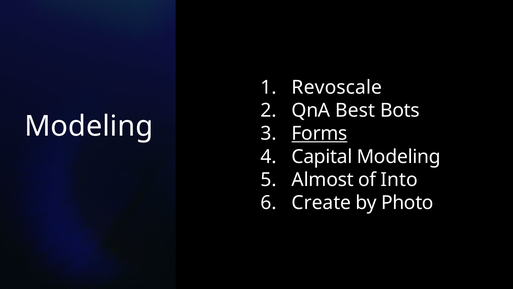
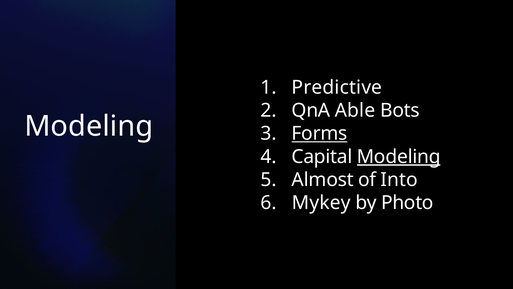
Revoscale: Revoscale -> Predictive
Best: Best -> Able
Modeling at (399, 156) underline: none -> present
Create: Create -> Mykey
